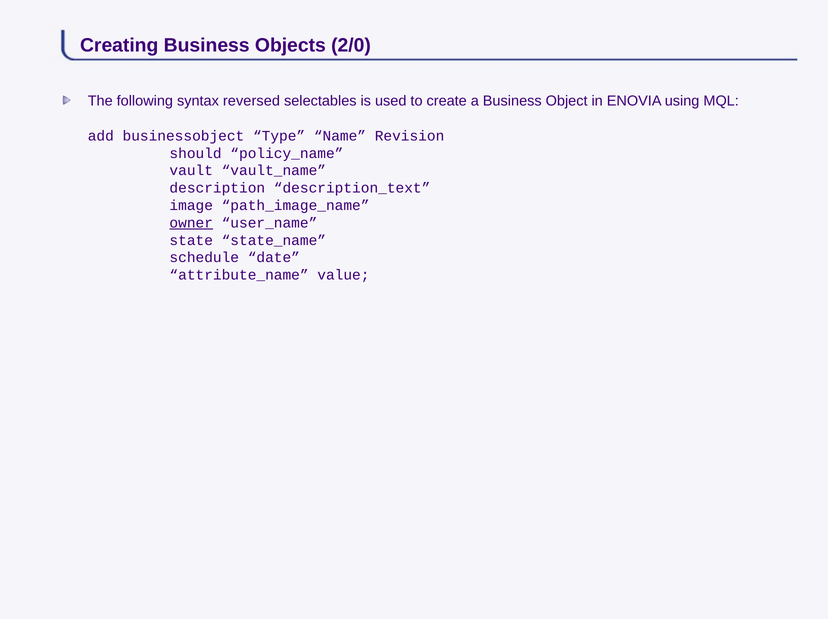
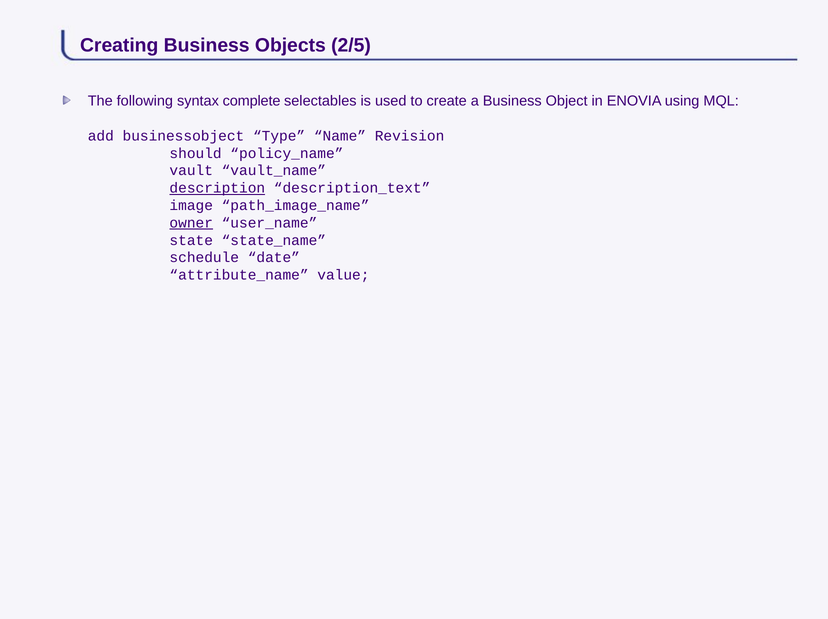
2/0: 2/0 -> 2/5
reversed: reversed -> complete
description underline: none -> present
